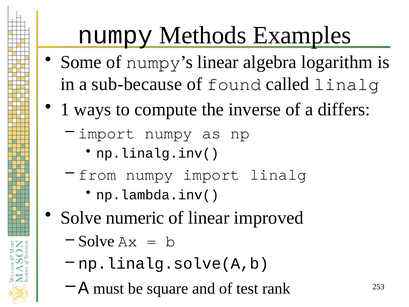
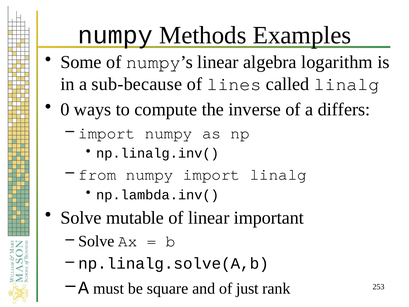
found: found -> lines
1: 1 -> 0
numeric: numeric -> mutable
improved: improved -> important
test: test -> just
